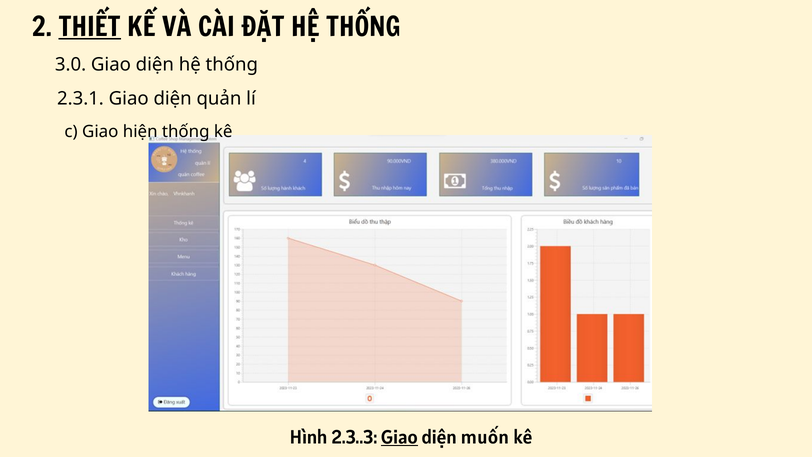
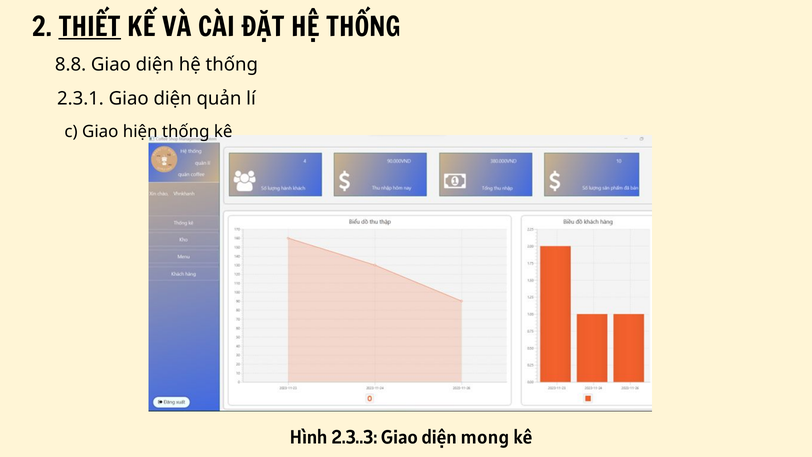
3.0: 3.0 -> 8.8
Giao at (399, 437) underline: present -> none
muốn: muốn -> mong
